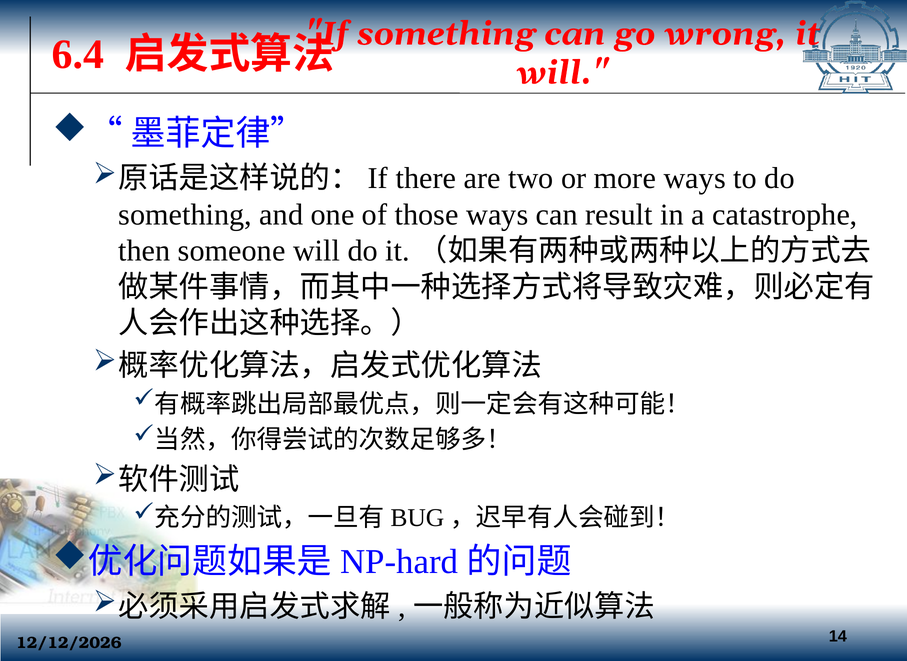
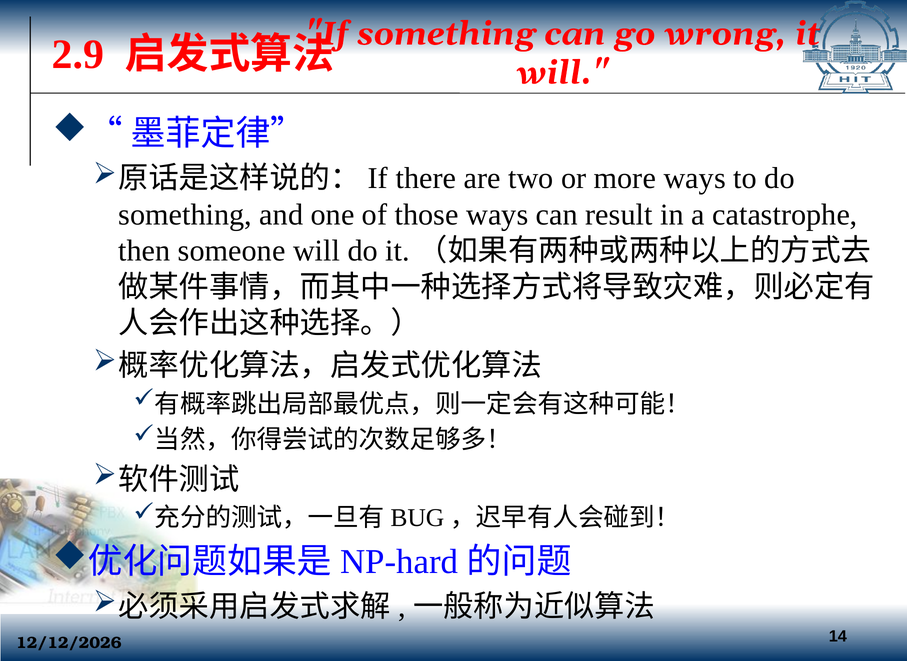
6.4: 6.4 -> 2.9
